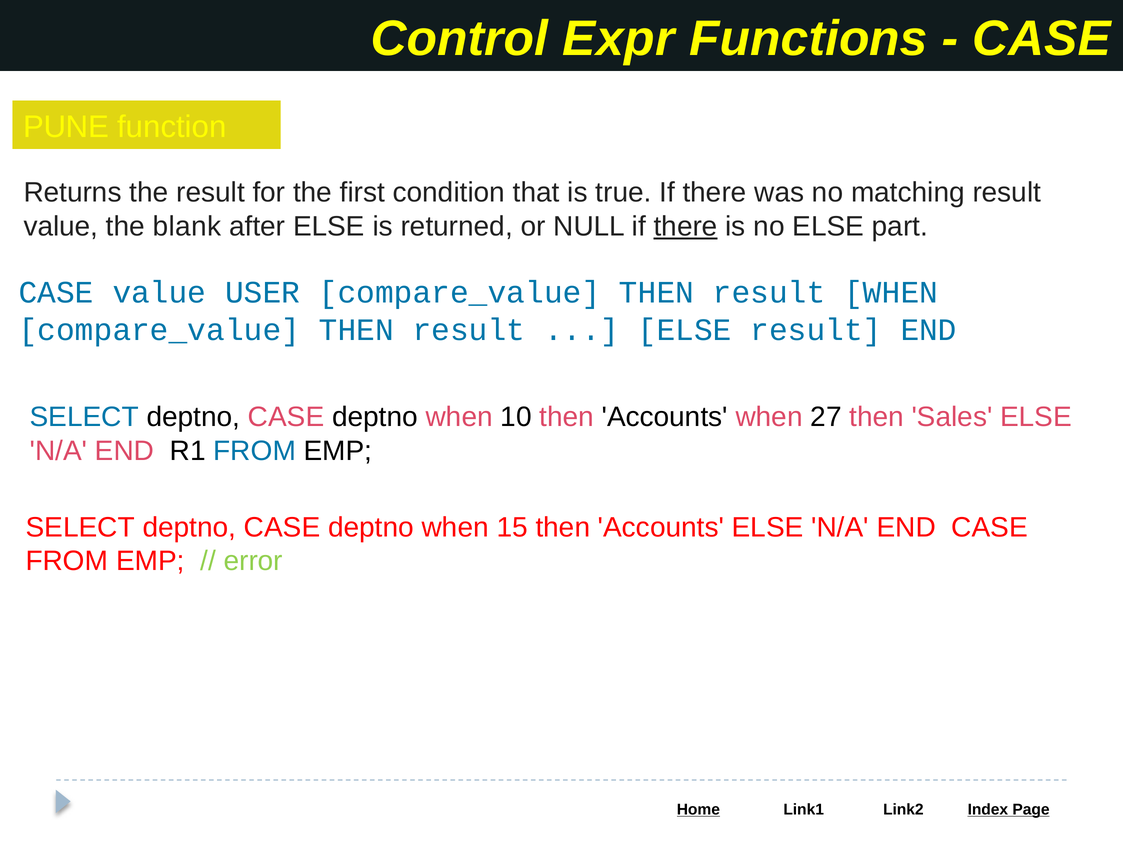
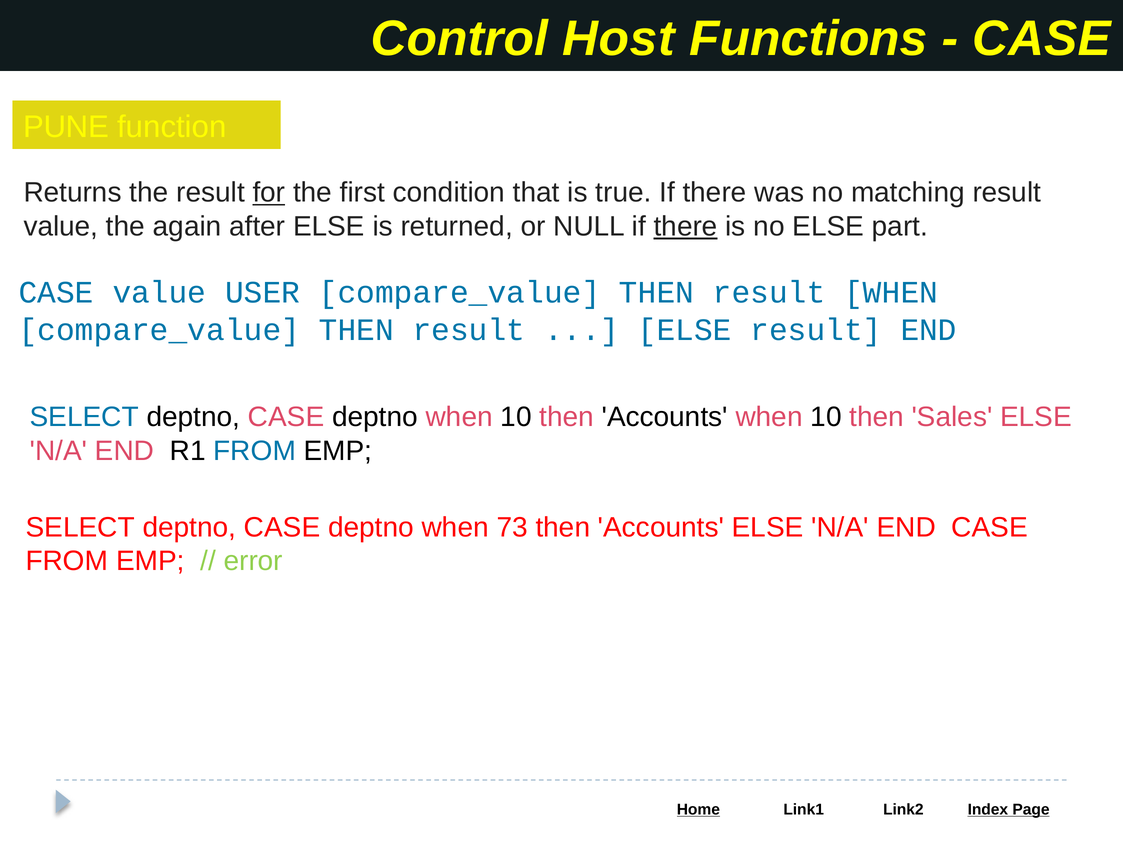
Expr: Expr -> Host
for underline: none -> present
blank: blank -> again
Accounts when 27: 27 -> 10
15: 15 -> 73
